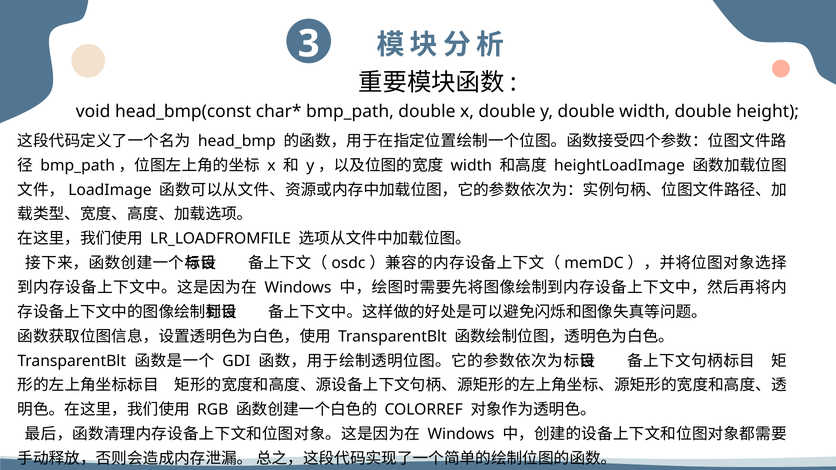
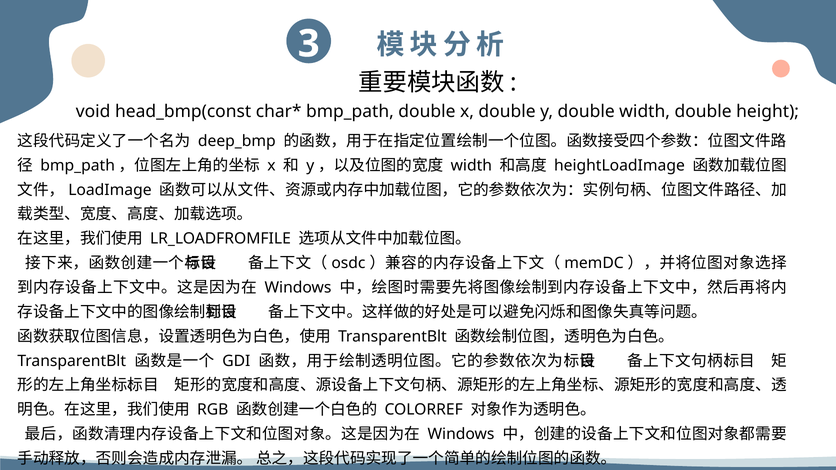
head_bmp: head_bmp -> deep_bmp
